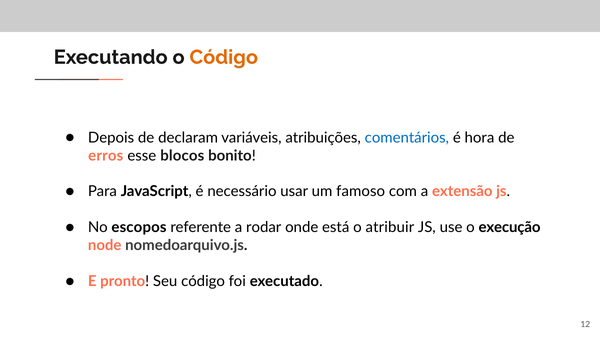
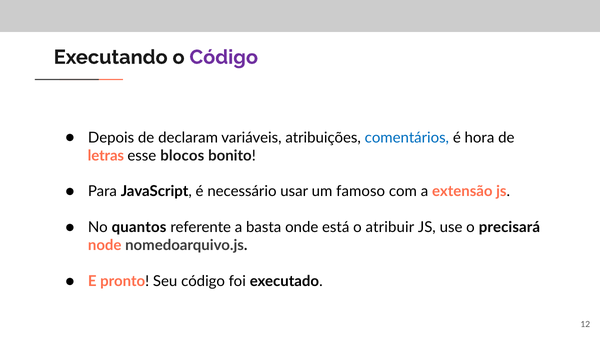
Código at (224, 57) colour: orange -> purple
erros: erros -> letras
escopos: escopos -> quantos
rodar: rodar -> basta
execução: execução -> precisará
